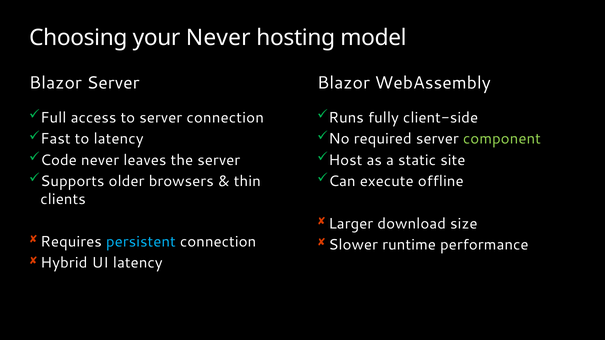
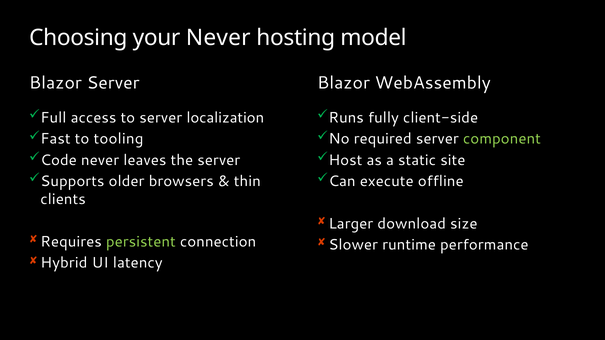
server connection: connection -> localization
to latency: latency -> tooling
persistent colour: light blue -> light green
